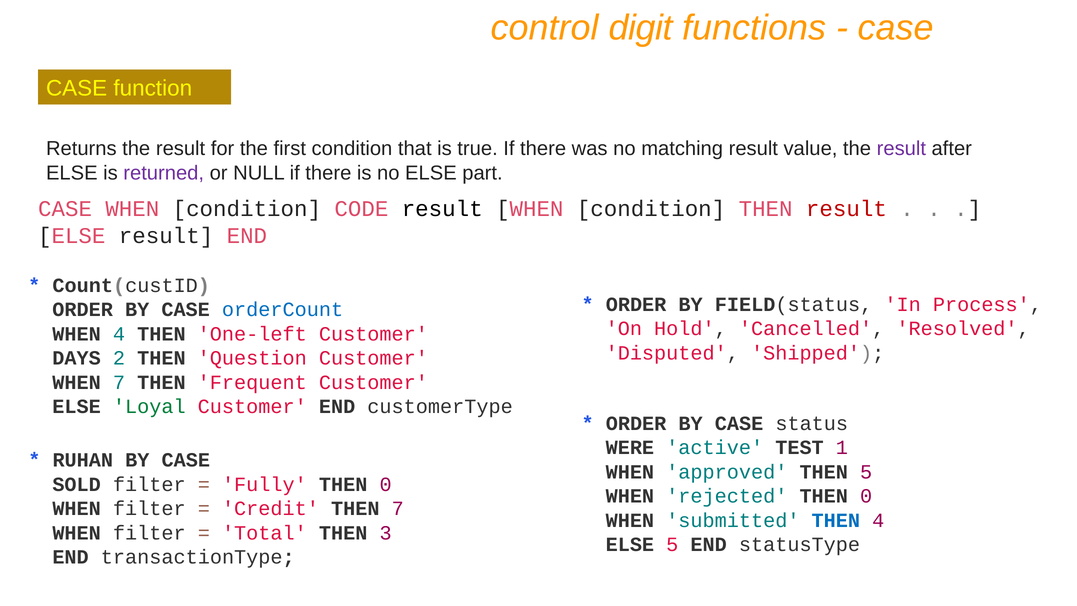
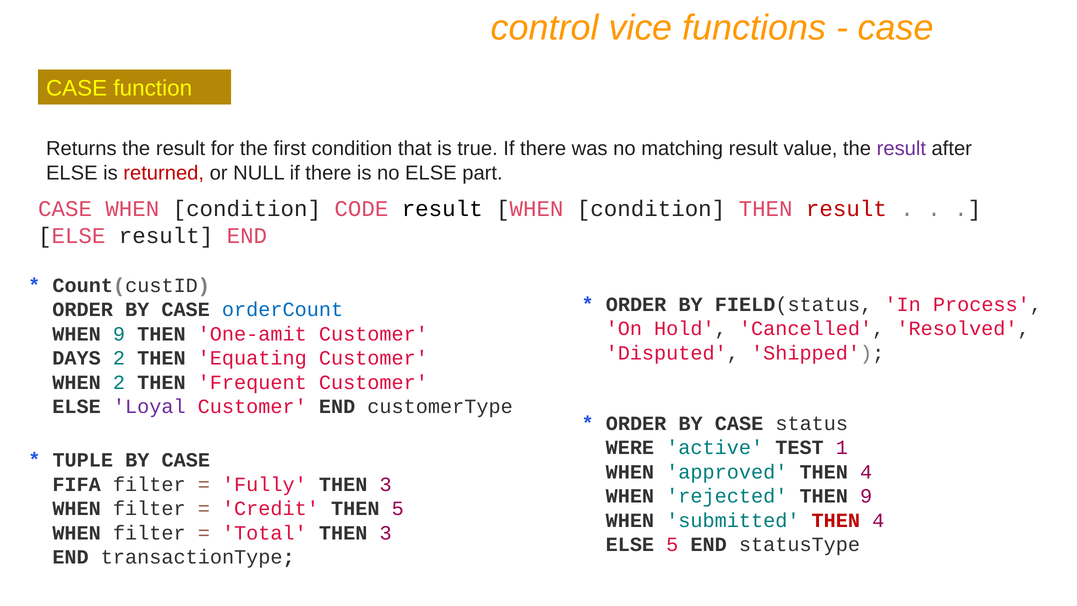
digit: digit -> vice
returned colour: purple -> red
WHEN 4: 4 -> 9
One-left: One-left -> One-amit
Question: Question -> Equating
WHEN 7: 7 -> 2
Loyal colour: green -> purple
RUHAN: RUHAN -> TUPLE
approved THEN 5: 5 -> 4
SOLD: SOLD -> FIFA
0 at (386, 484): 0 -> 3
rejected THEN 0: 0 -> 9
THEN 7: 7 -> 5
THEN at (836, 520) colour: blue -> red
